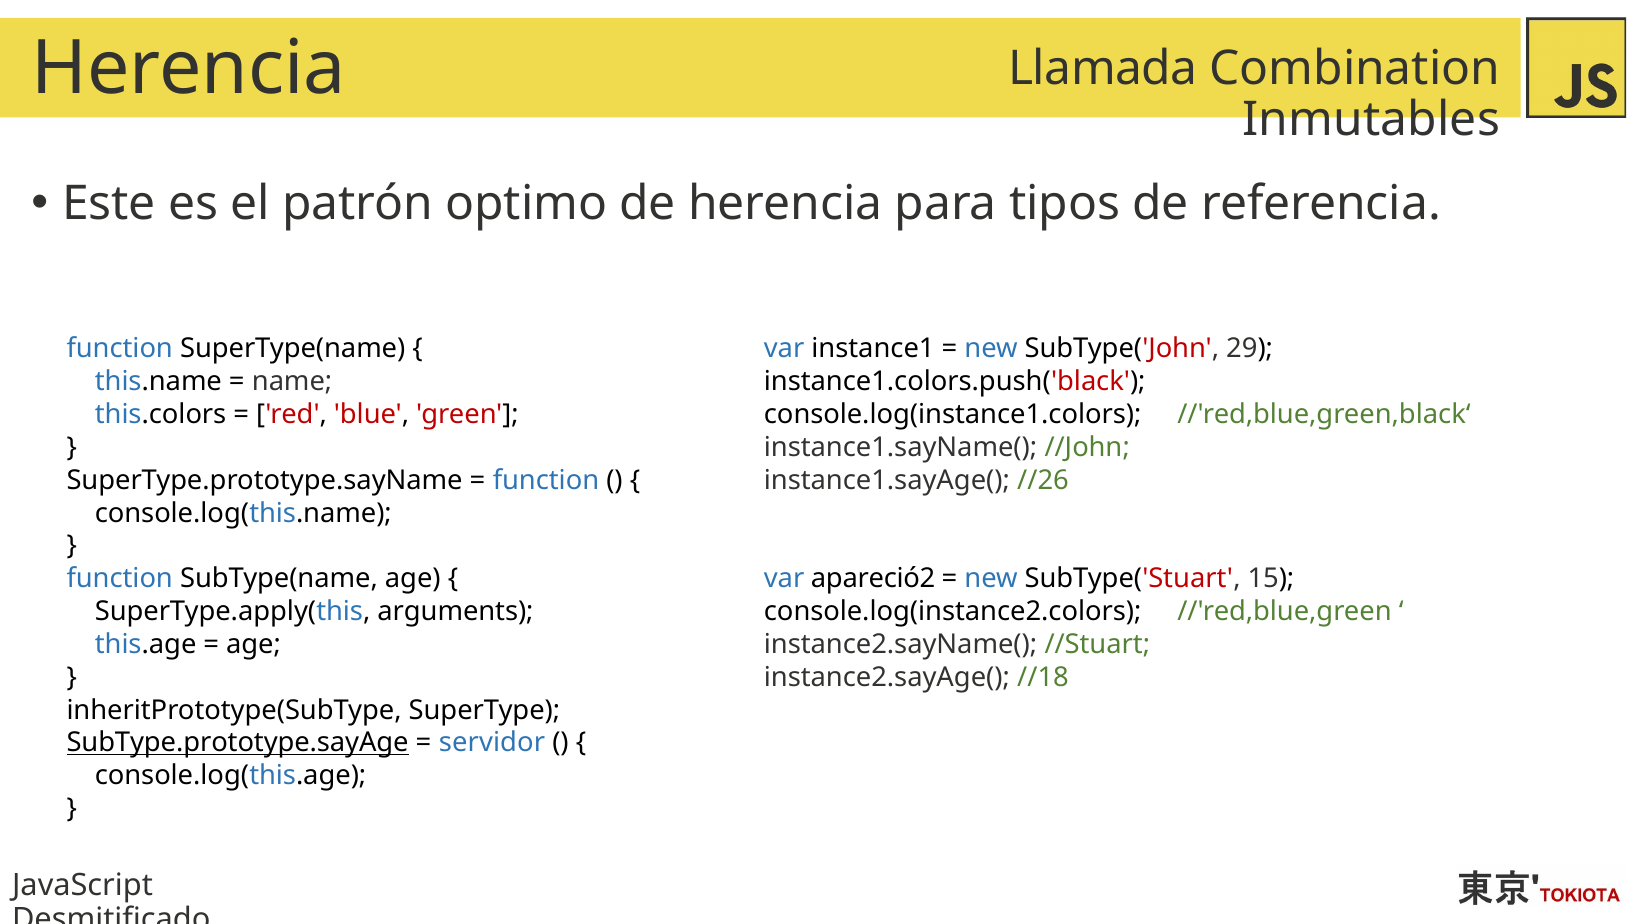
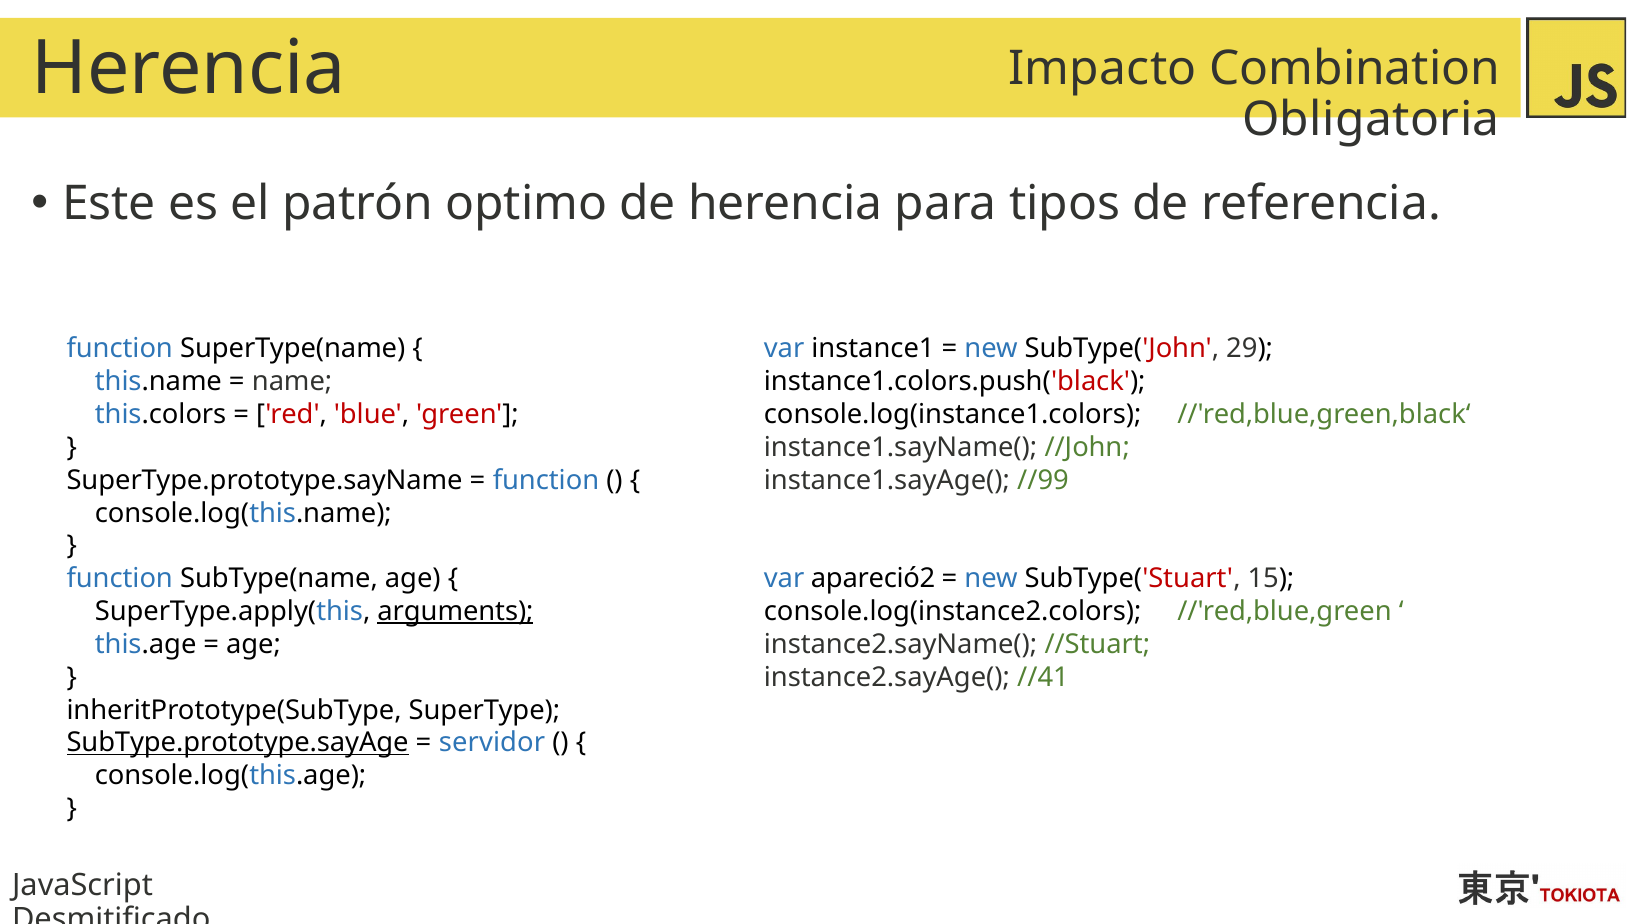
Llamada: Llamada -> Impacto
Inmutables: Inmutables -> Obligatoria
//26: //26 -> //99
arguments underline: none -> present
//18: //18 -> //41
